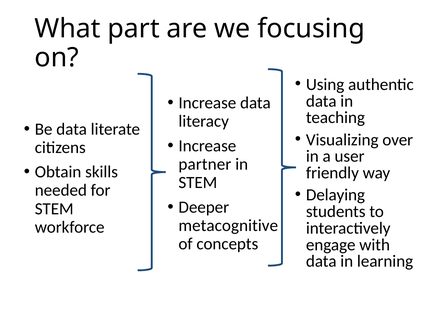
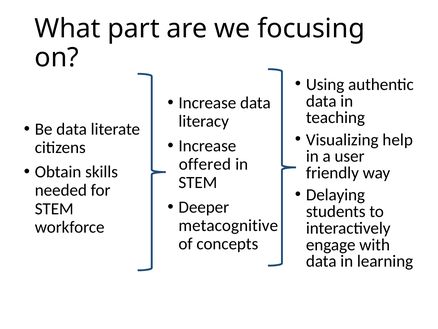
over: over -> help
partner: partner -> offered
